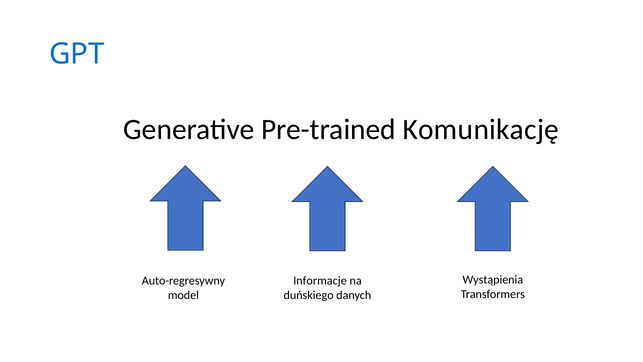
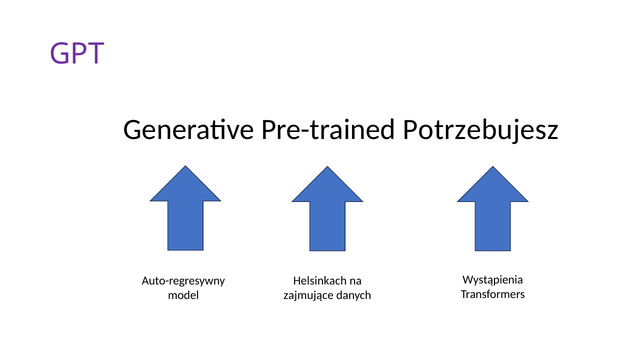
GPT colour: blue -> purple
Komunikację: Komunikację -> Potrzebujesz
Informacje: Informacje -> Helsinkach
duńskiego: duńskiego -> zajmujące
